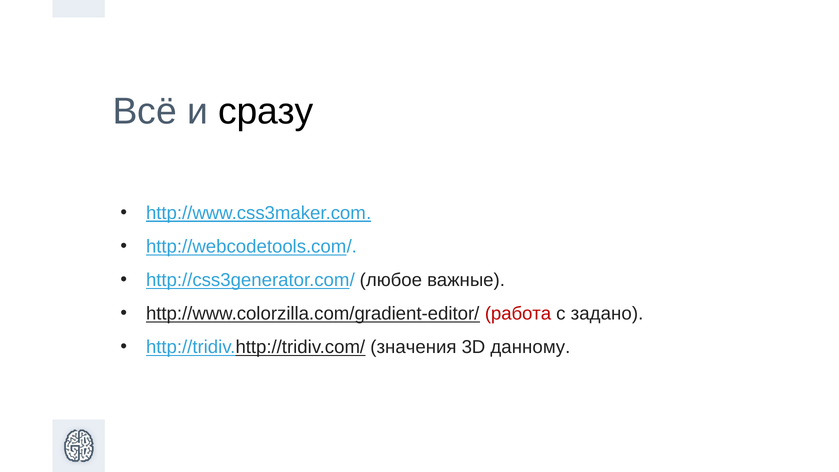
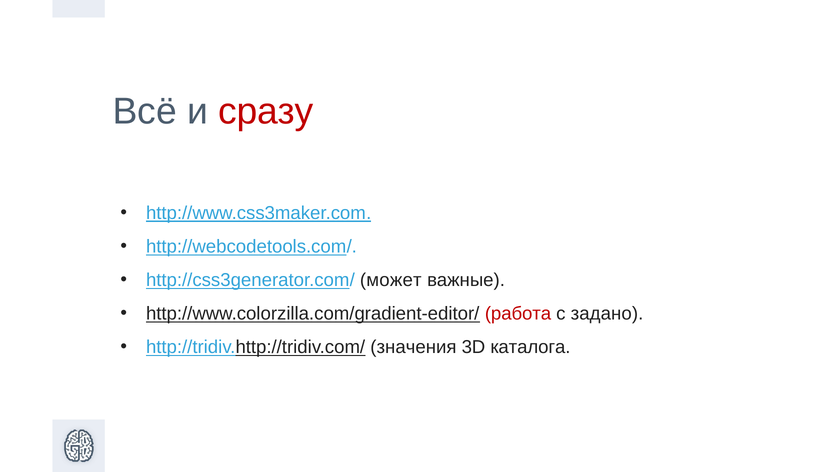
сразу colour: black -> red
любое: любое -> может
данному: данному -> каталога
